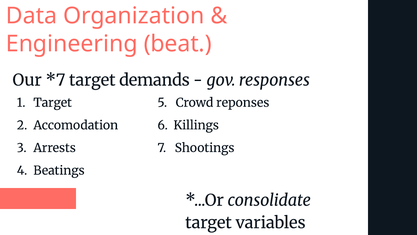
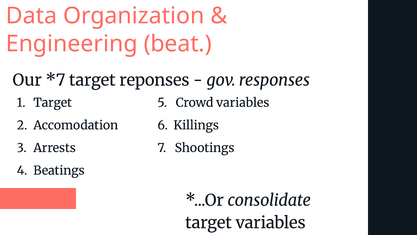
demands: demands -> reponses
Crowd reponses: reponses -> variables
